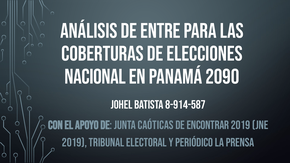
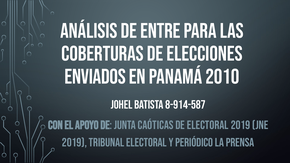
NACIONAL: NACIONAL -> ENVIADOS
2090: 2090 -> 2010
DE ENCONTRAR: ENCONTRAR -> ELECTORAL
